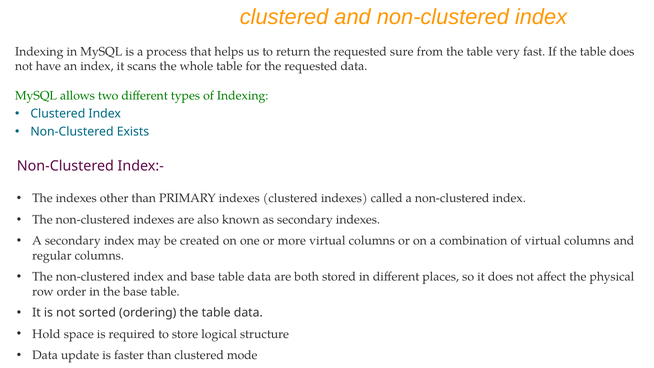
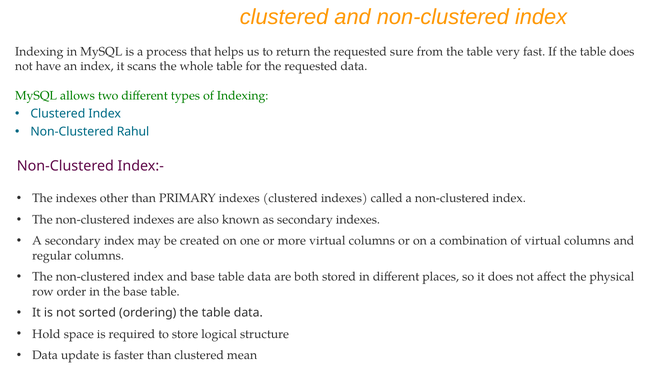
Exists: Exists -> Rahul
mode: mode -> mean
